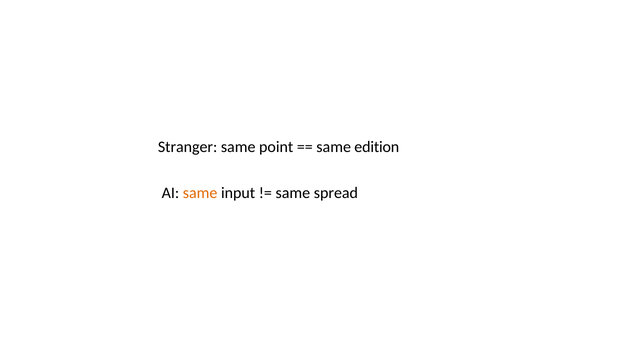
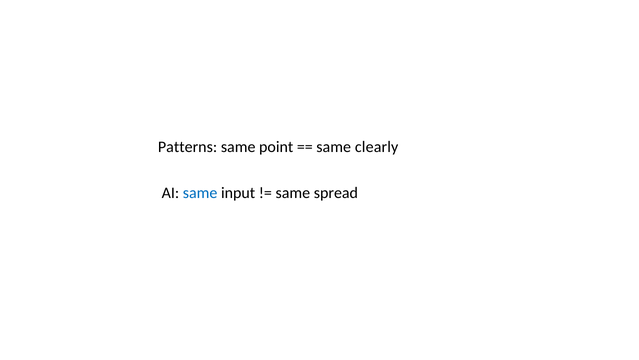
Stranger: Stranger -> Patterns
edition: edition -> clearly
same at (200, 193) colour: orange -> blue
